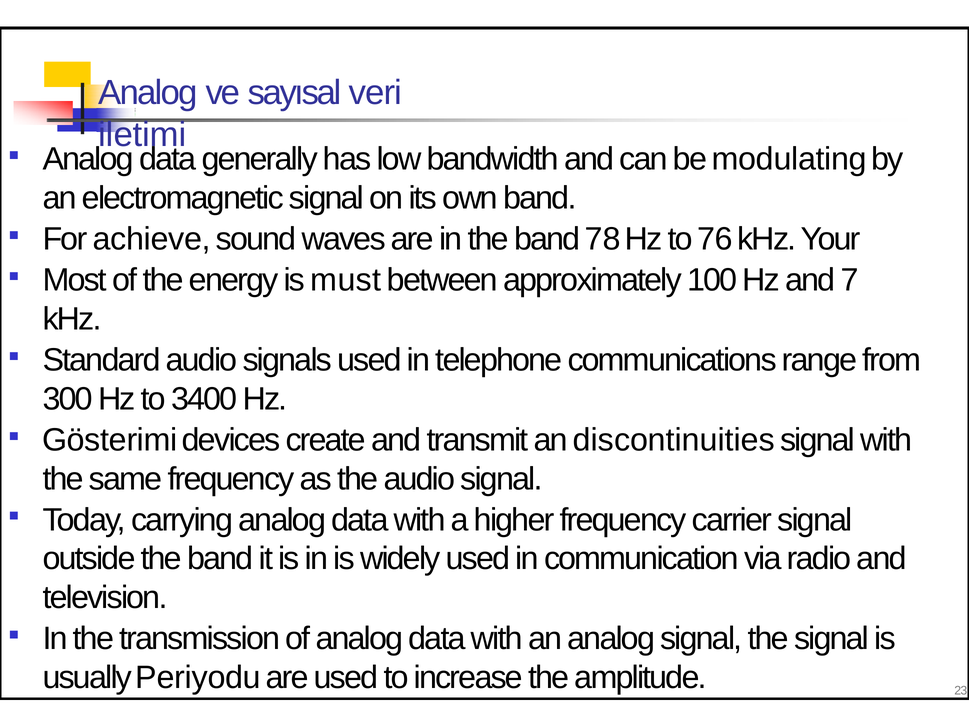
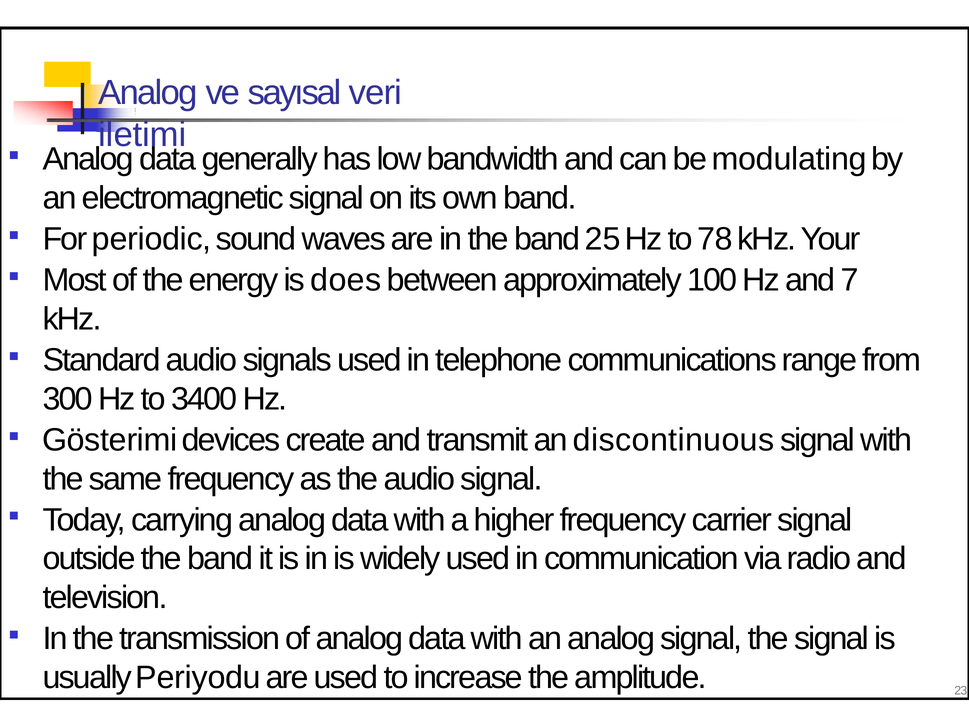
achieve: achieve -> periodic
78: 78 -> 25
76: 76 -> 78
must: must -> does
discontinuities: discontinuities -> discontinuous
